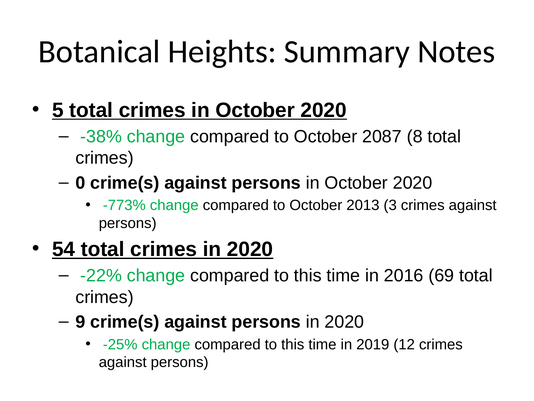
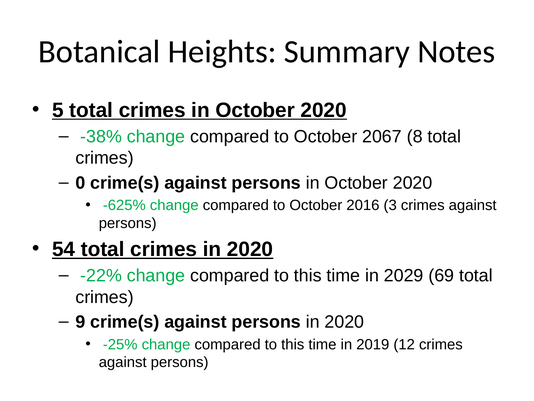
2087: 2087 -> 2067
-773%: -773% -> -625%
2013: 2013 -> 2016
2016: 2016 -> 2029
